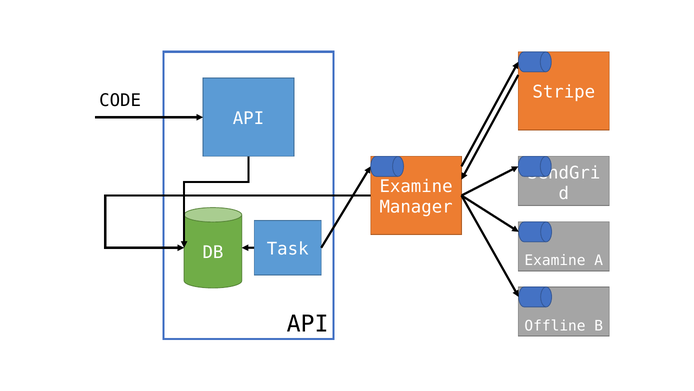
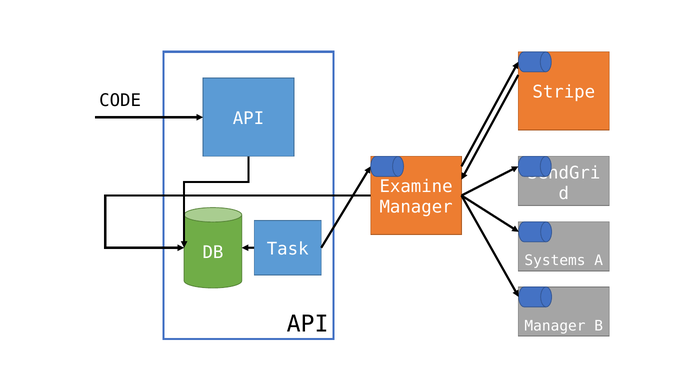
Examine at (555, 260): Examine -> Systems
Offline at (555, 325): Offline -> Manager
